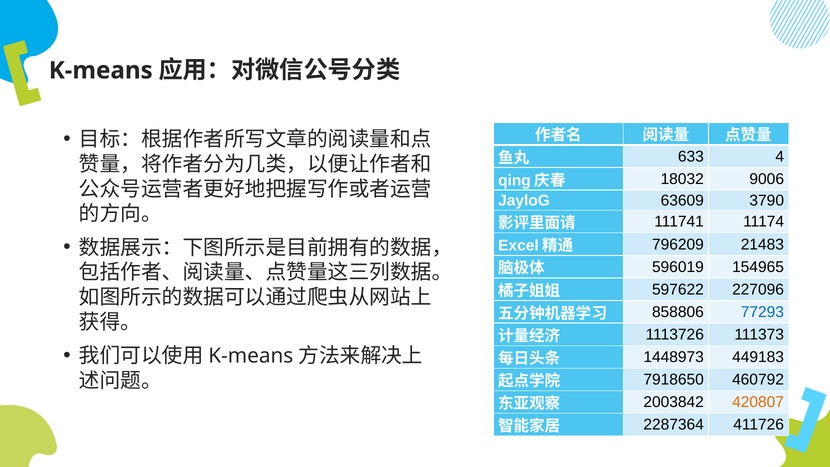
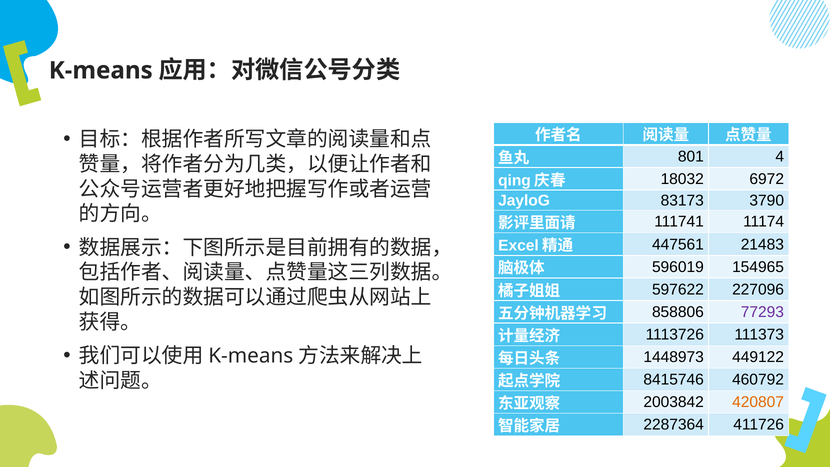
633: 633 -> 801
9006: 9006 -> 6972
63609: 63609 -> 83173
796209: 796209 -> 447561
77293 colour: blue -> purple
449183: 449183 -> 449122
7918650: 7918650 -> 8415746
